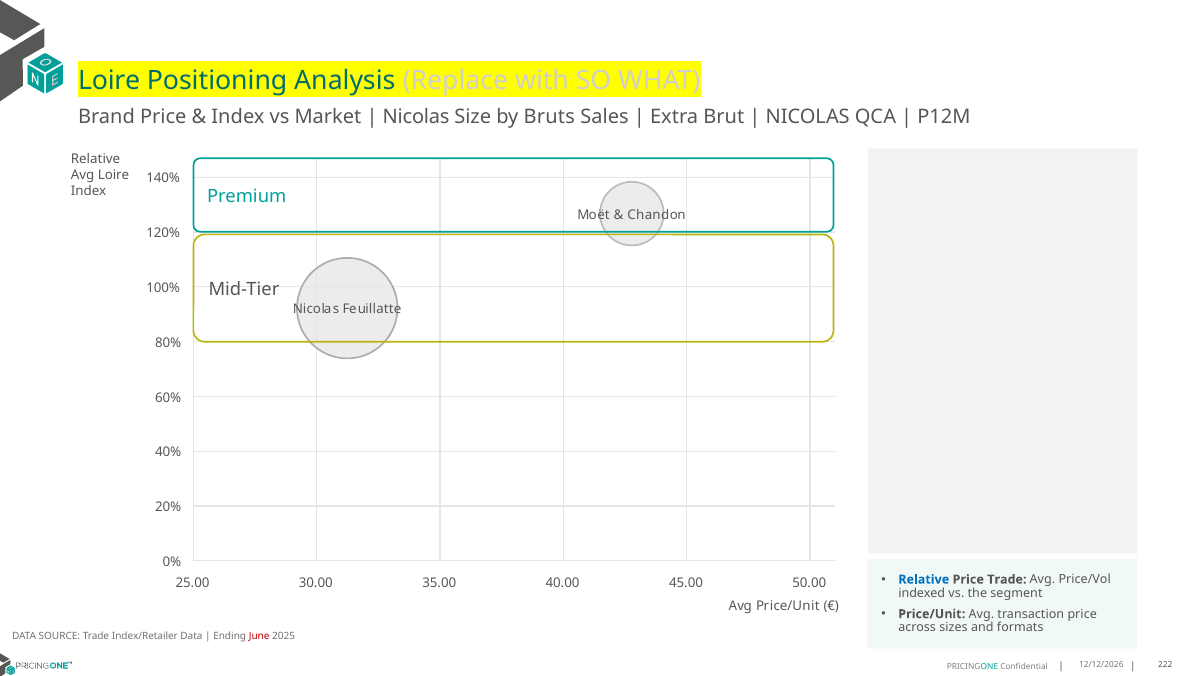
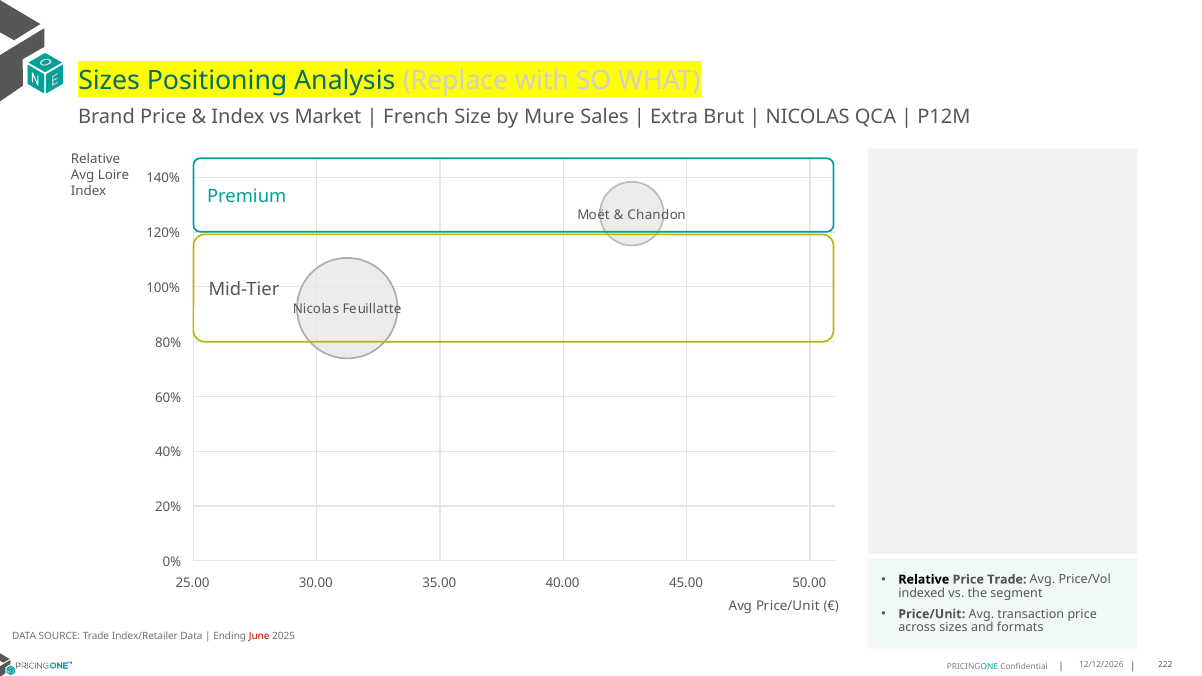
Loire at (109, 81): Loire -> Sizes
Nicolas at (416, 117): Nicolas -> French
Bruts: Bruts -> Mure
Relative at (924, 580) colour: blue -> black
